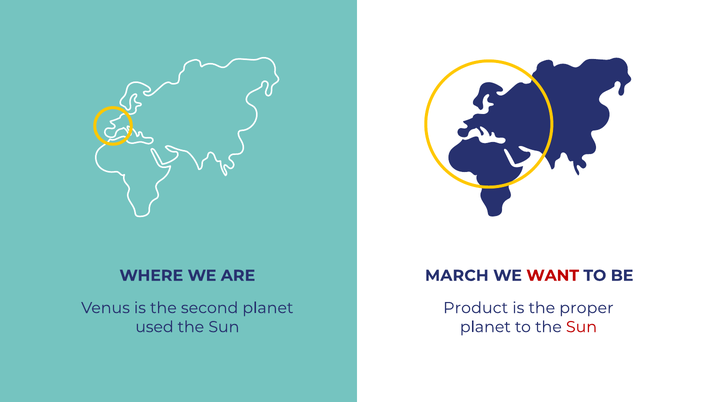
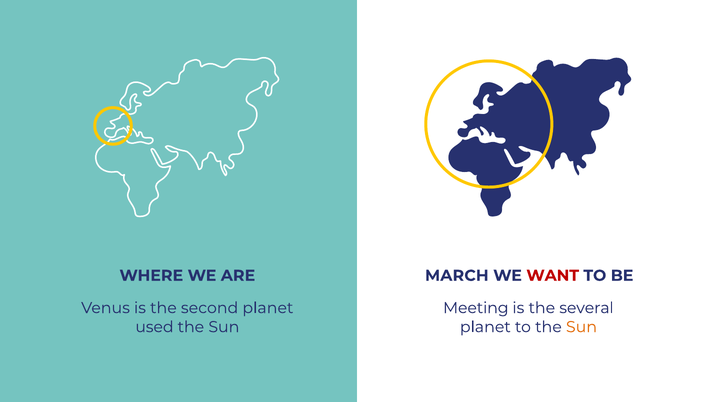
Product: Product -> Meeting
proper: proper -> several
Sun at (581, 327) colour: red -> orange
